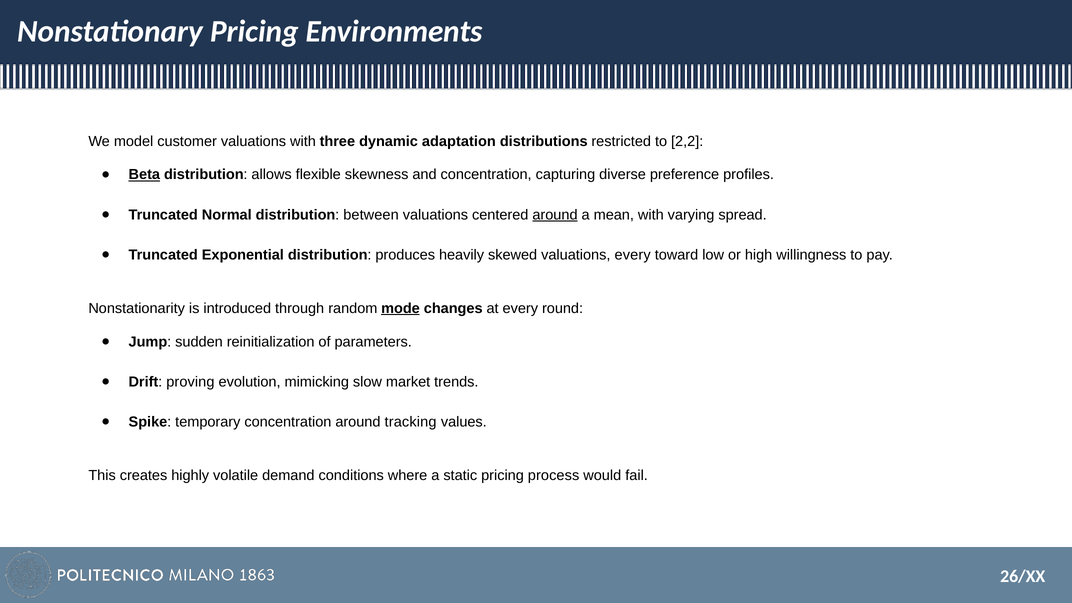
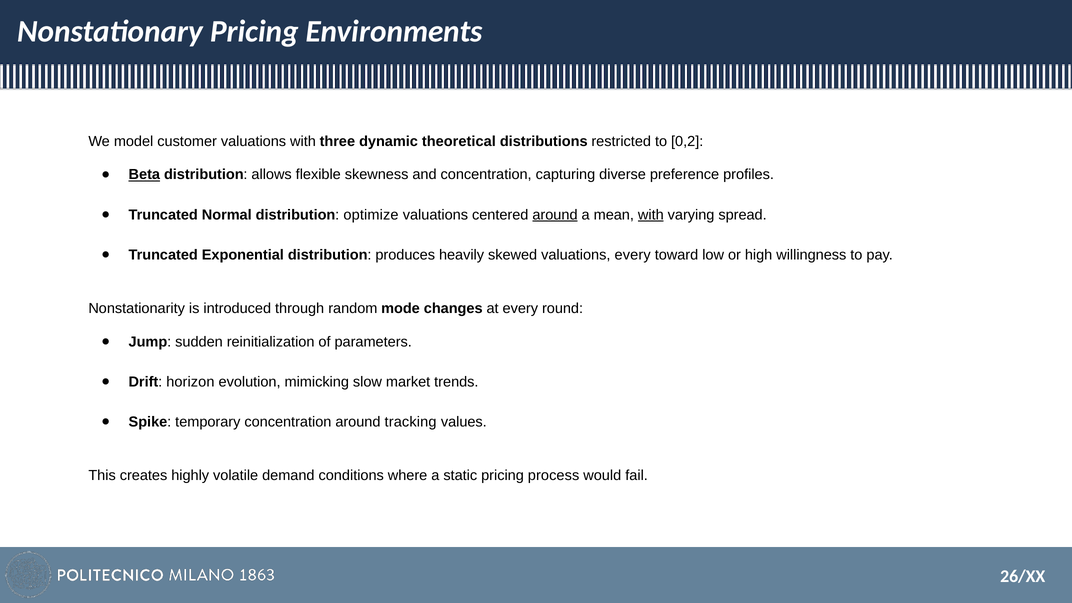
adaptation: adaptation -> theoretical
2,2: 2,2 -> 0,2
between: between -> optimize
with at (651, 215) underline: none -> present
mode underline: present -> none
proving: proving -> horizon
